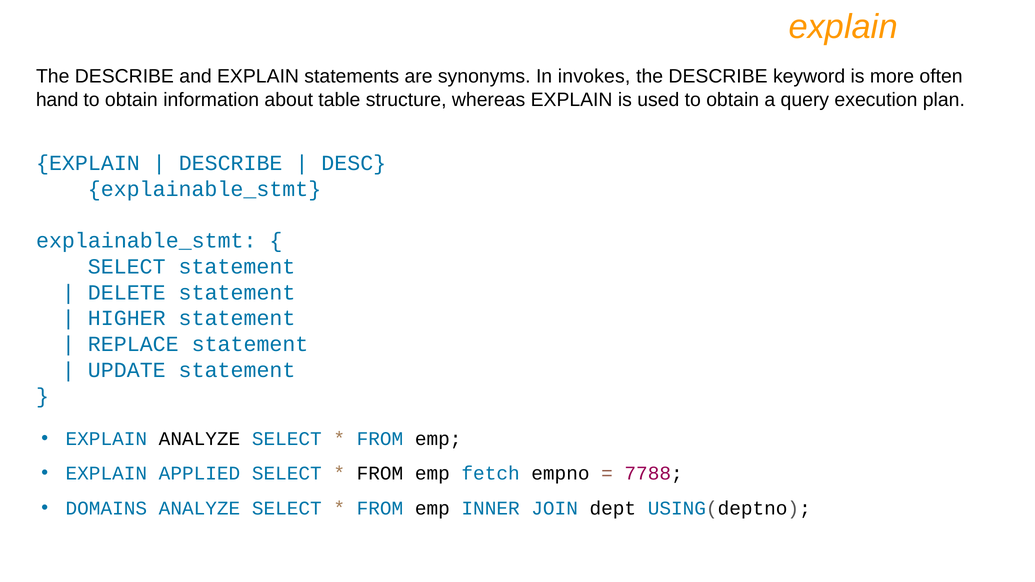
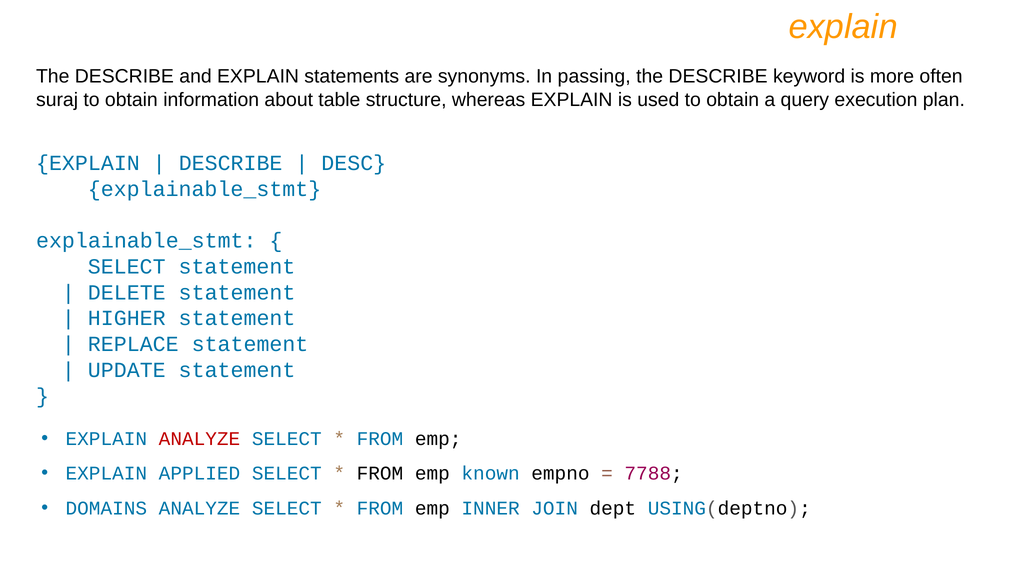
invokes: invokes -> passing
hand: hand -> suraj
ANALYZE at (199, 439) colour: black -> red
fetch: fetch -> known
